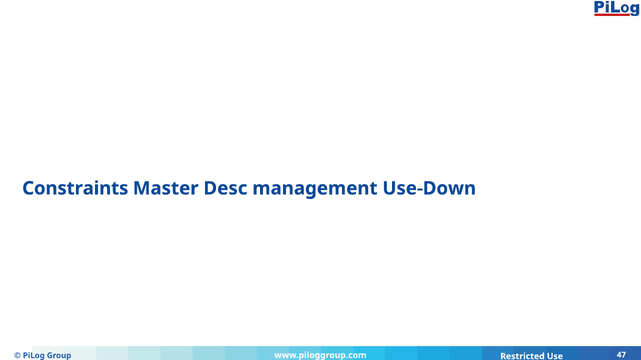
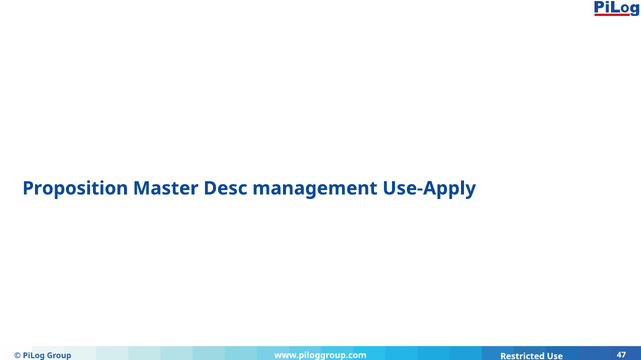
Constraints: Constraints -> Proposition
Use-Down: Use-Down -> Use-Apply
